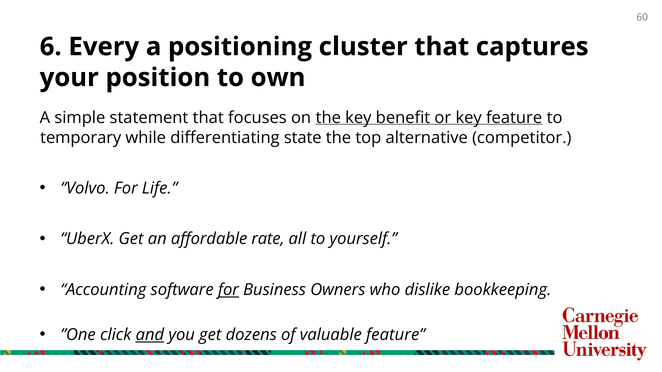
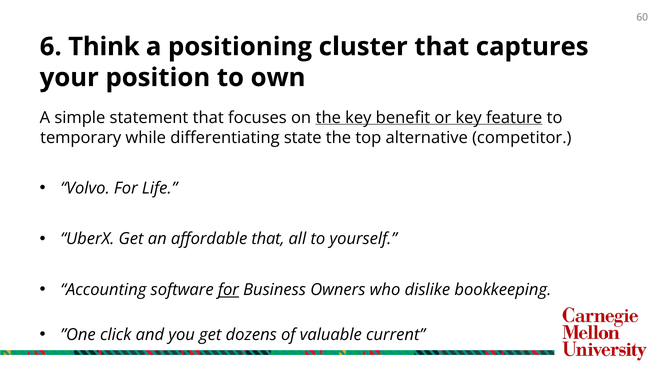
Every: Every -> Think
affordable rate: rate -> that
and underline: present -> none
valuable feature: feature -> current
